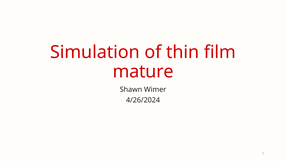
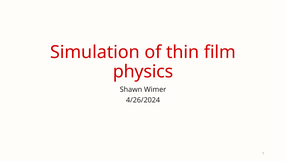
mature: mature -> physics
